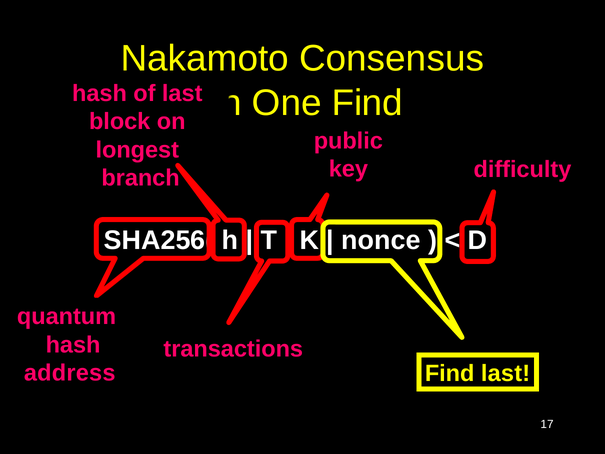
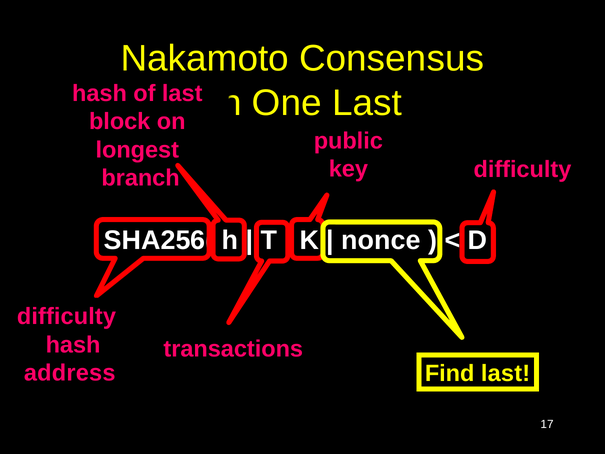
One Find: Find -> Last
quantum at (67, 316): quantum -> difficulty
